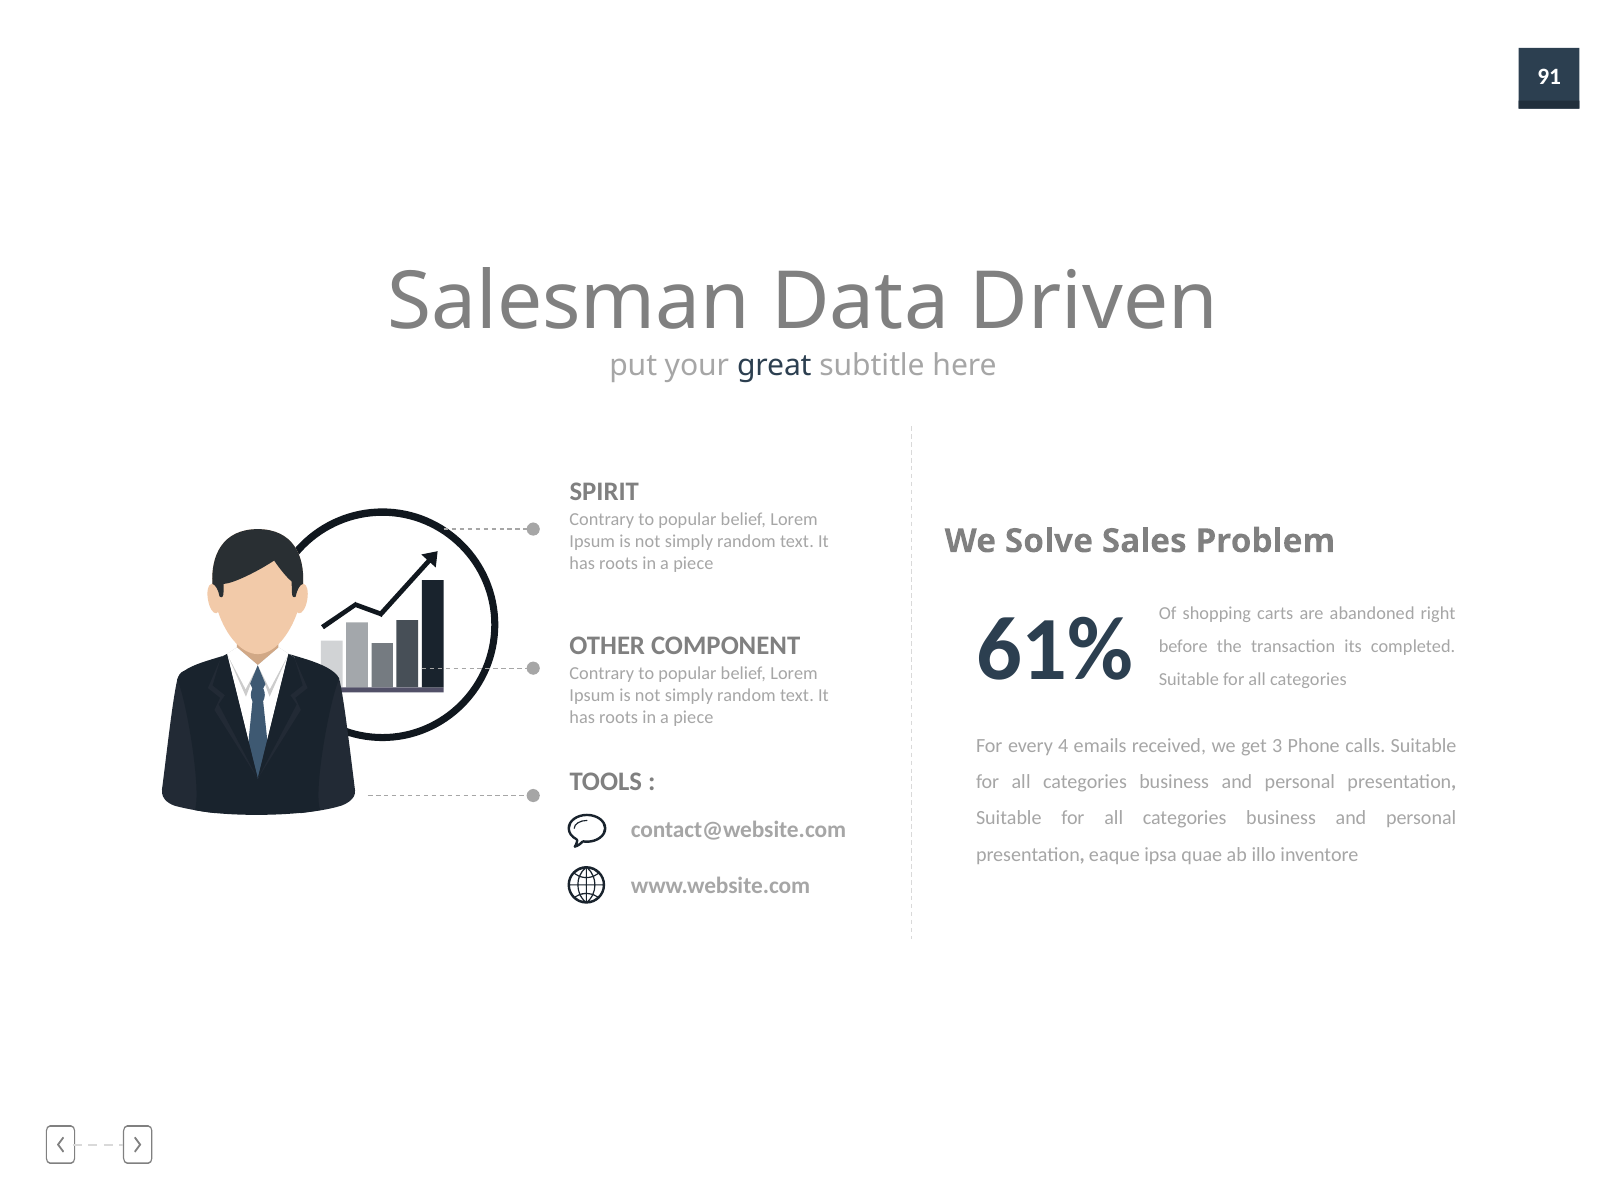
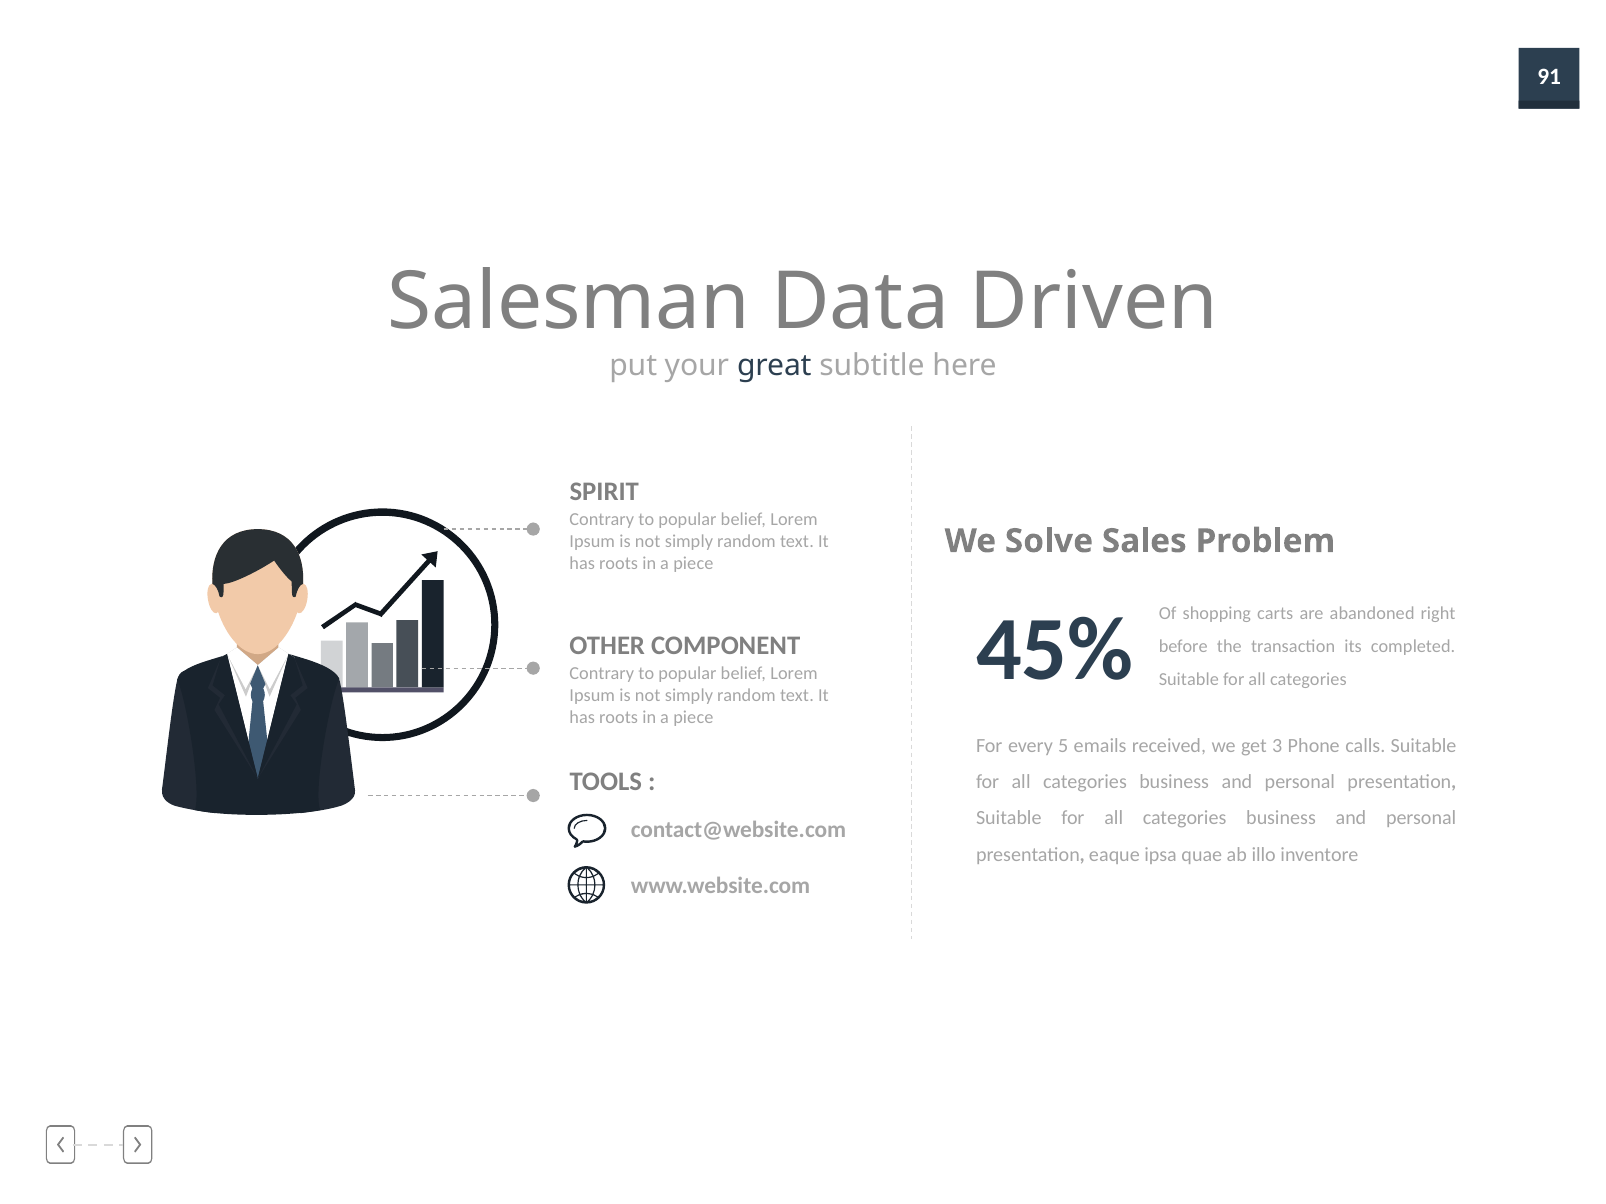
61%: 61% -> 45%
4: 4 -> 5
